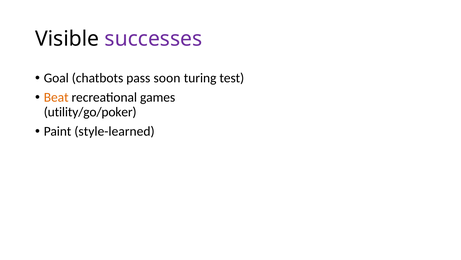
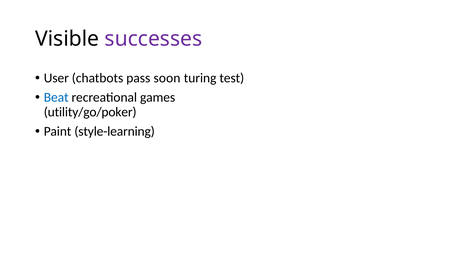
Goal: Goal -> User
Beat colour: orange -> blue
style-learned: style-learned -> style-learning
